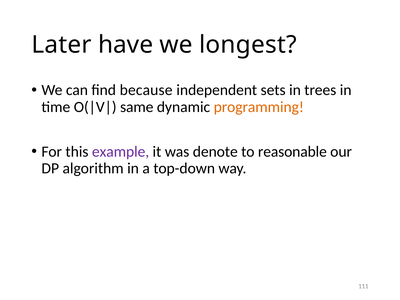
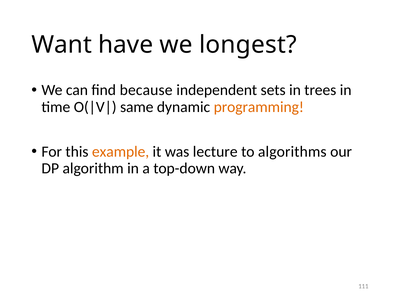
Later: Later -> Want
example colour: purple -> orange
denote: denote -> lecture
reasonable: reasonable -> algorithms
